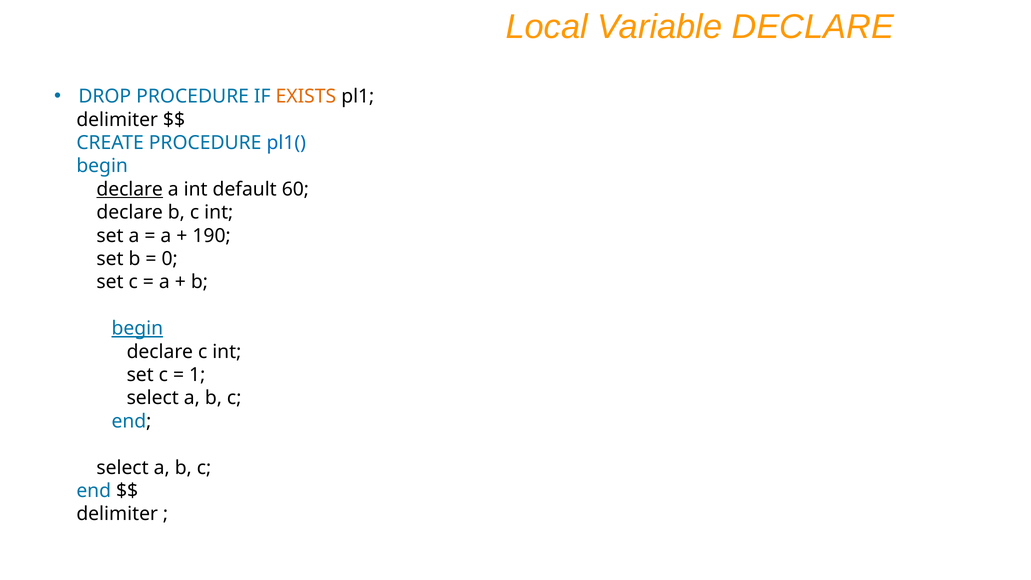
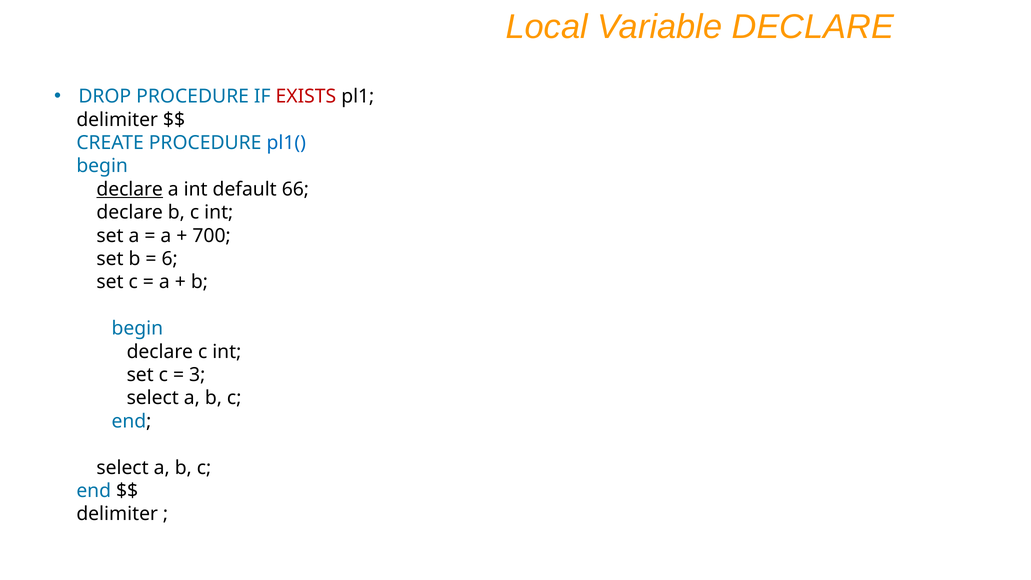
EXISTS colour: orange -> red
60: 60 -> 66
190: 190 -> 700
0: 0 -> 6
begin at (137, 328) underline: present -> none
1: 1 -> 3
